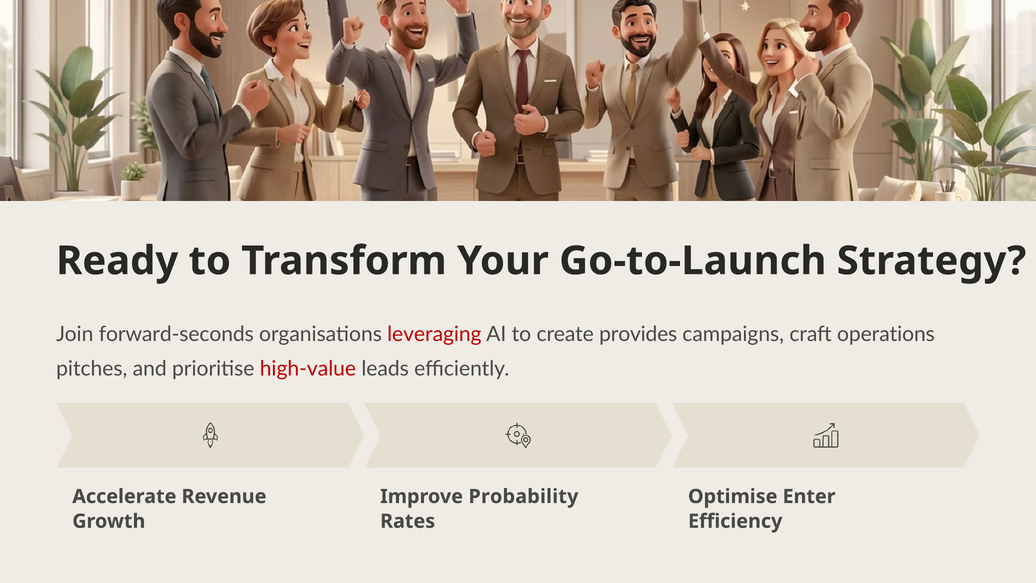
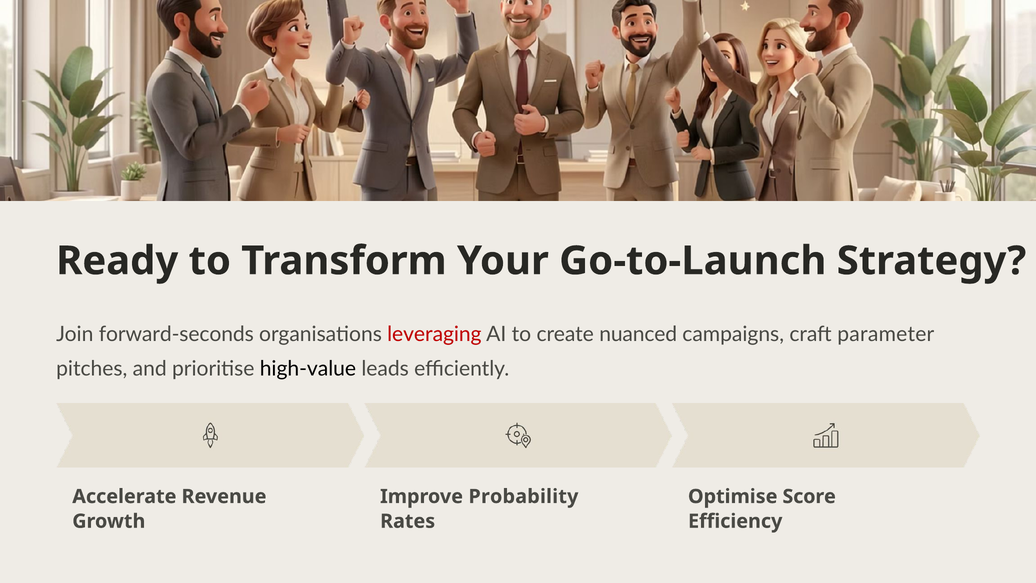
provides: provides -> nuanced
operations: operations -> parameter
high-value colour: red -> black
Enter: Enter -> Score
